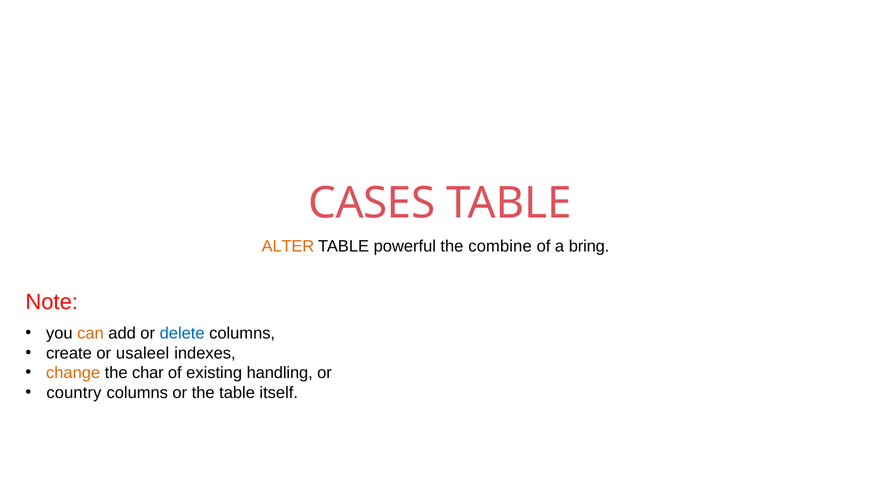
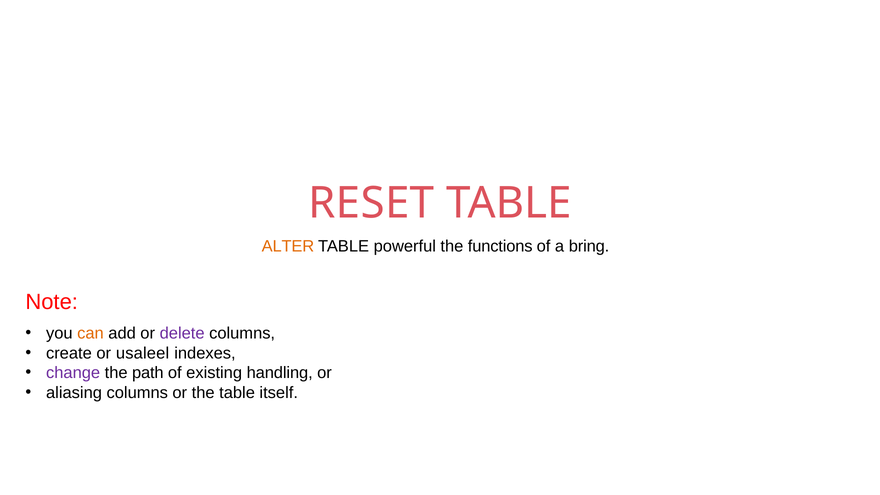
CASES: CASES -> RESET
combine: combine -> functions
delete colour: blue -> purple
change colour: orange -> purple
char: char -> path
country: country -> aliasing
